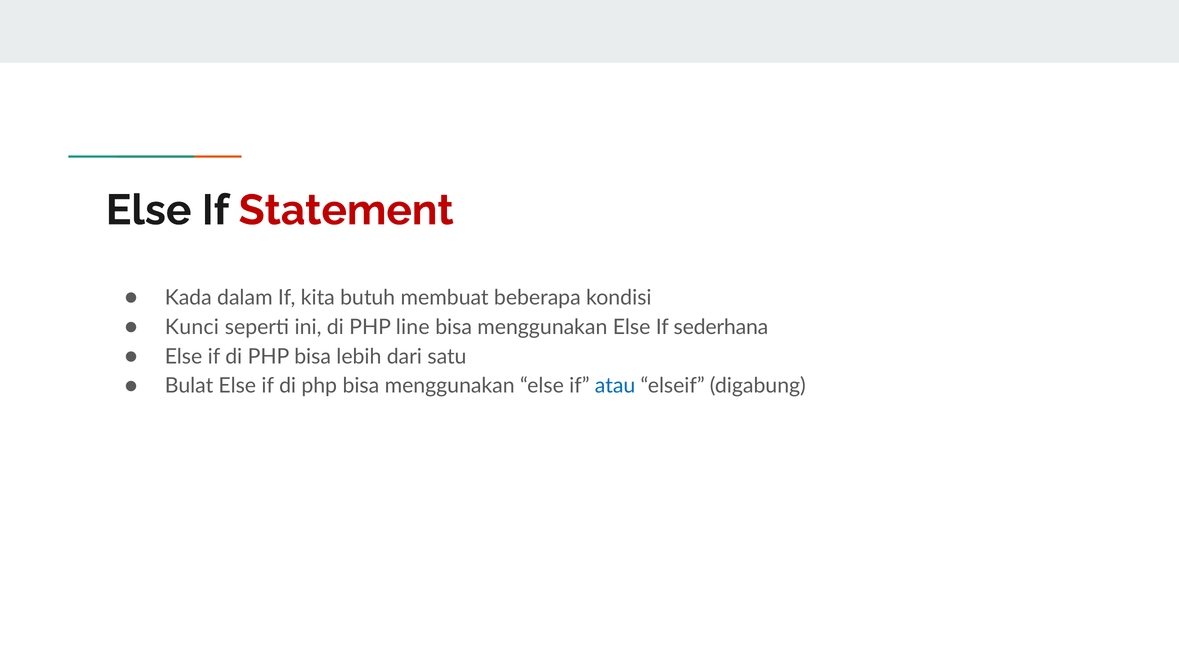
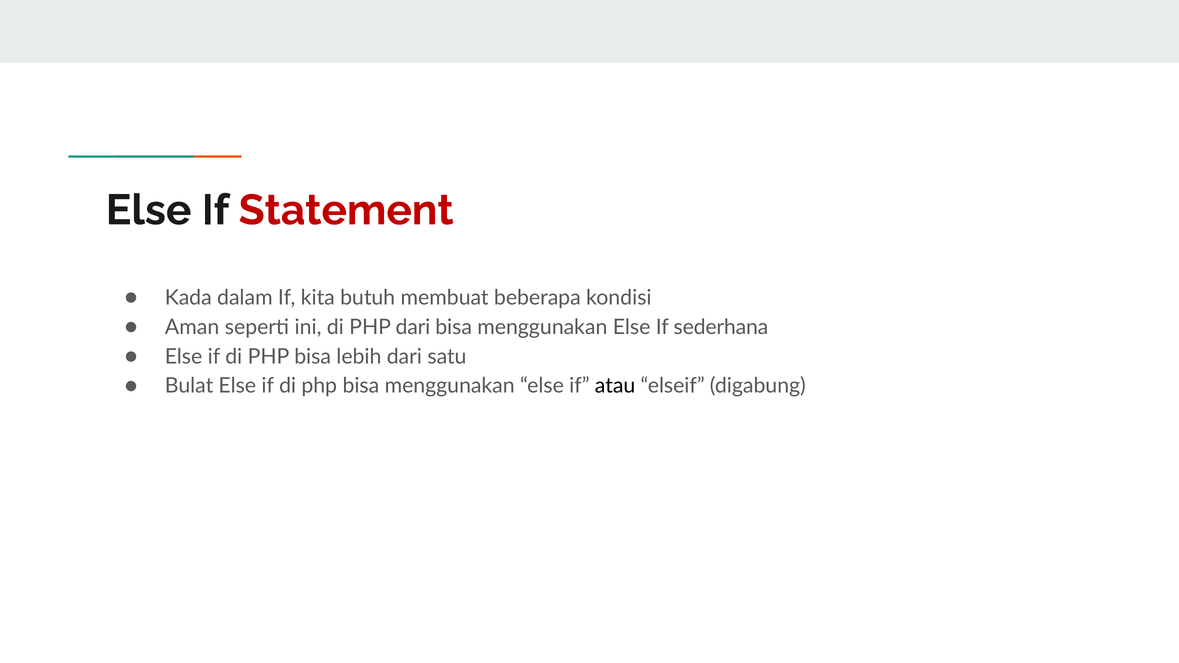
Kunci: Kunci -> Aman
PHP line: line -> dari
atau colour: blue -> black
